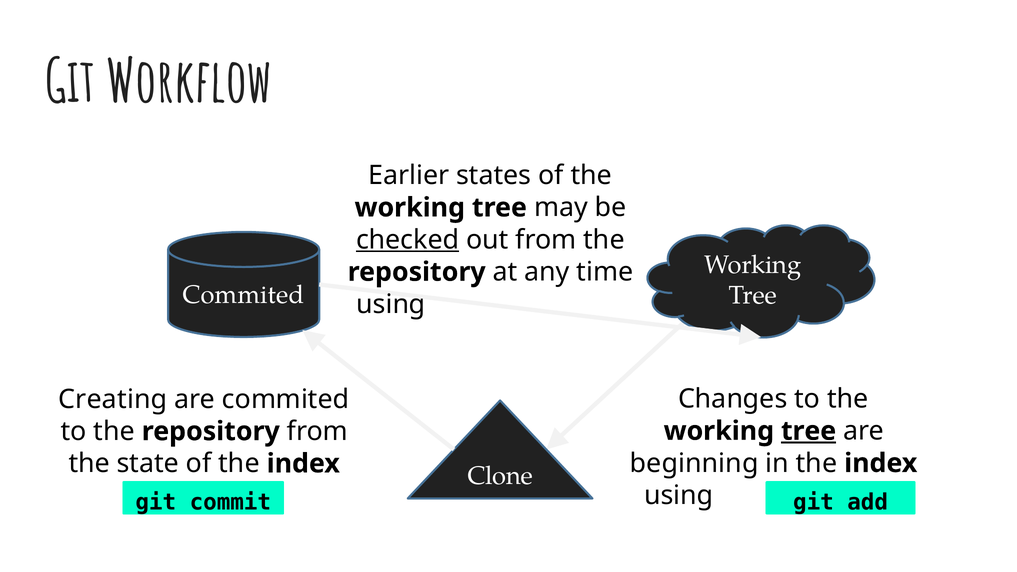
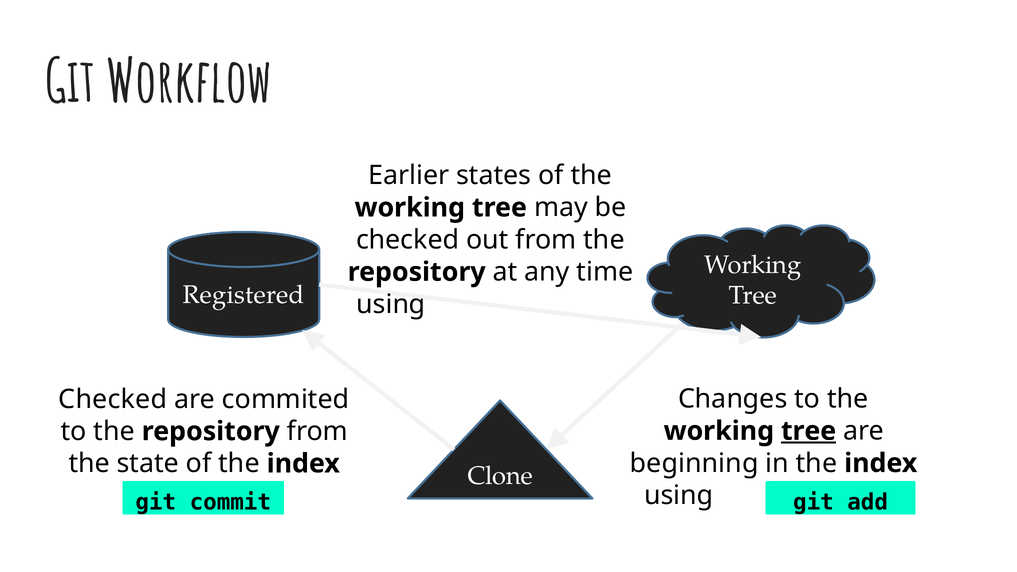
checked at (408, 240) underline: present -> none
Commited at (244, 295): Commited -> Registered
Creating at (113, 399): Creating -> Checked
